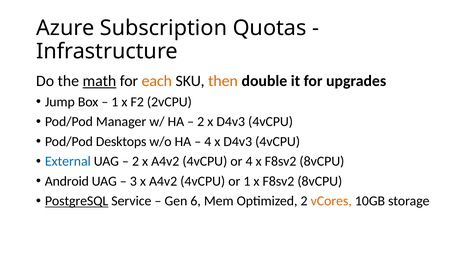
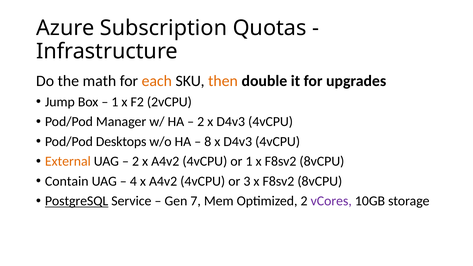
math underline: present -> none
4 at (208, 142): 4 -> 8
External colour: blue -> orange
or 4: 4 -> 1
Android: Android -> Contain
3: 3 -> 4
or 1: 1 -> 3
6: 6 -> 7
vCores colour: orange -> purple
